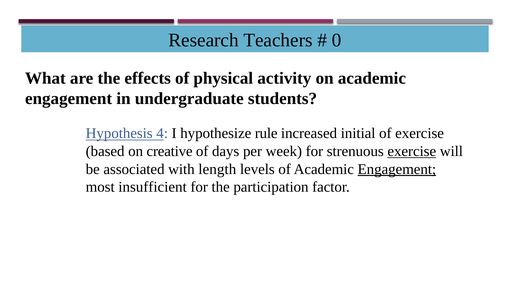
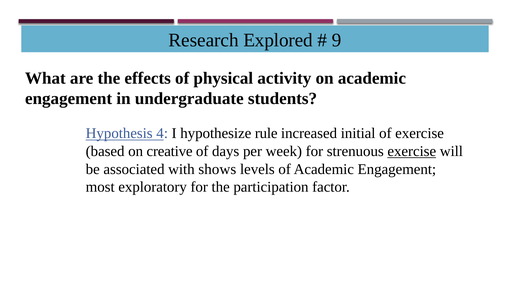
Teachers: Teachers -> Explored
0: 0 -> 9
length: length -> shows
Engagement at (397, 169) underline: present -> none
insufficient: insufficient -> exploratory
